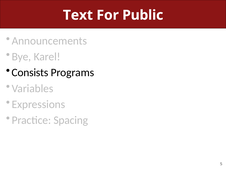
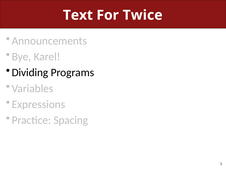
Public: Public -> Twice
Consists: Consists -> Dividing
